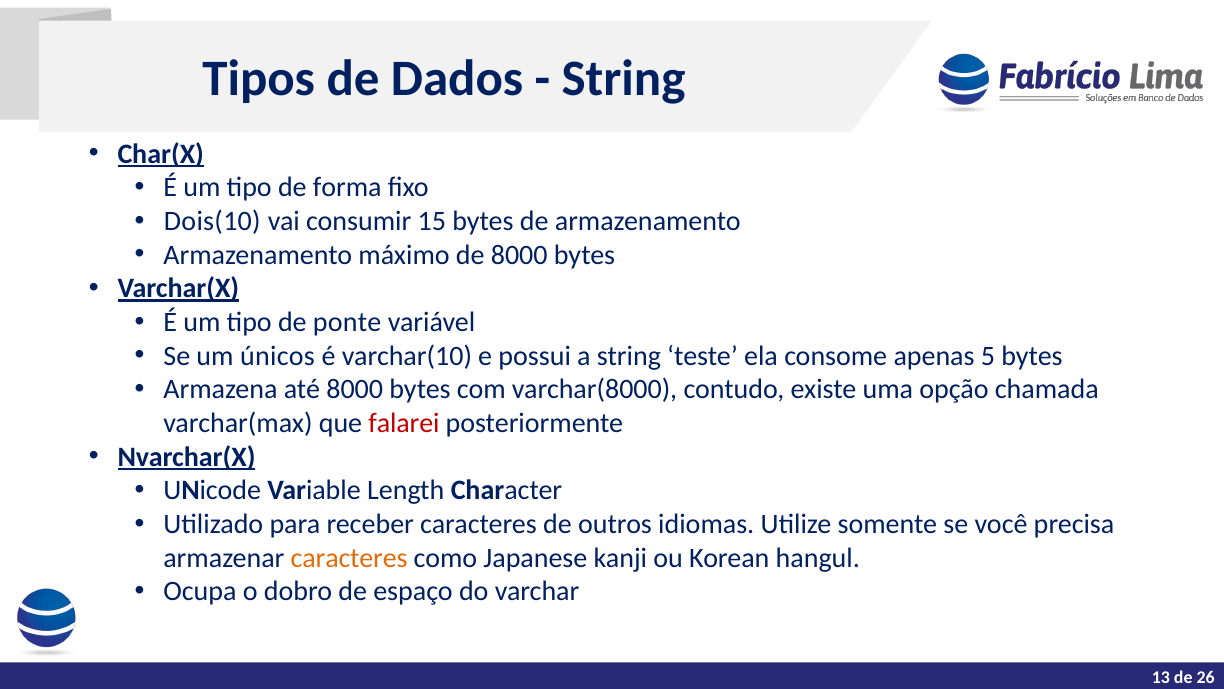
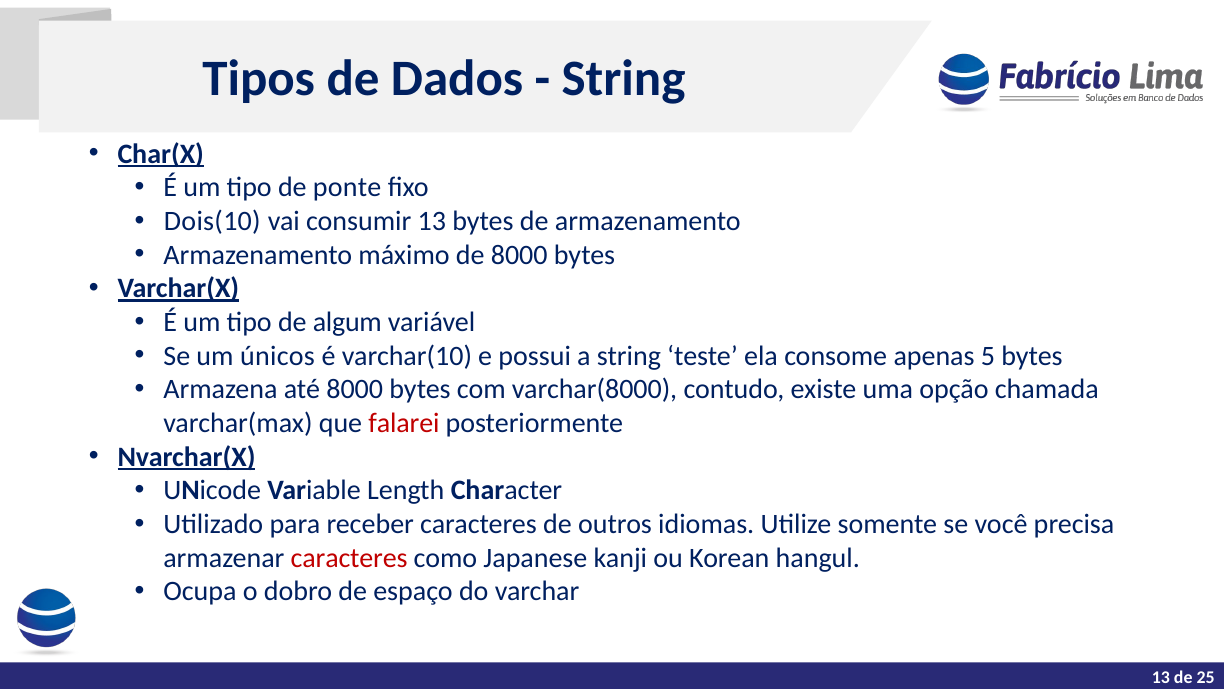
forma: forma -> ponte
consumir 15: 15 -> 13
ponte: ponte -> algum
caracteres at (349, 558) colour: orange -> red
26: 26 -> 25
